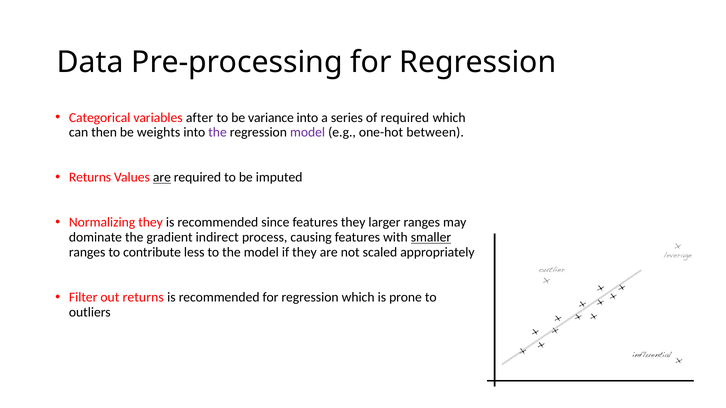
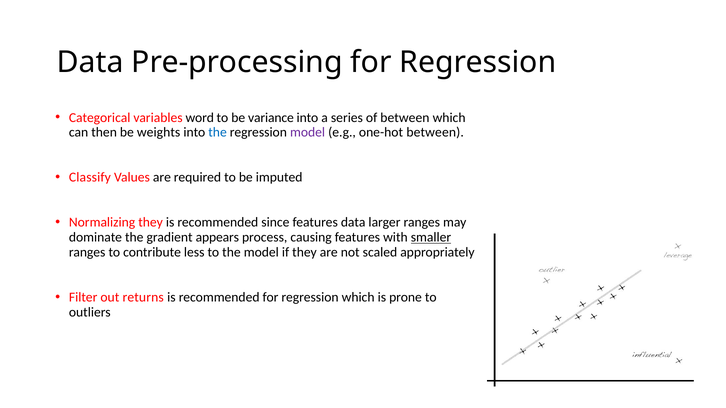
after: after -> word
of required: required -> between
the at (218, 133) colour: purple -> blue
Returns at (90, 178): Returns -> Classify
are at (162, 178) underline: present -> none
features they: they -> data
indirect: indirect -> appears
